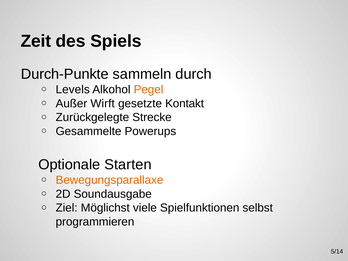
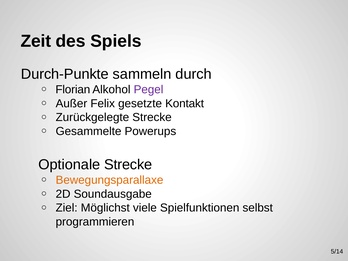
Levels: Levels -> Florian
Pegel colour: orange -> purple
Wirft: Wirft -> Felix
Optionale Starten: Starten -> Strecke
